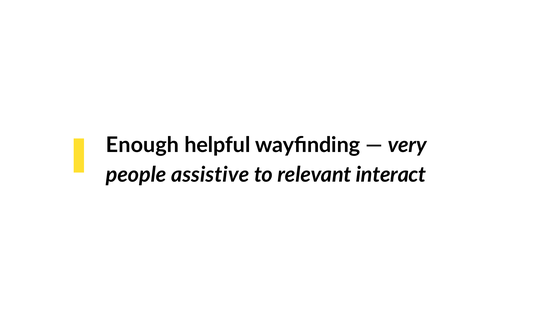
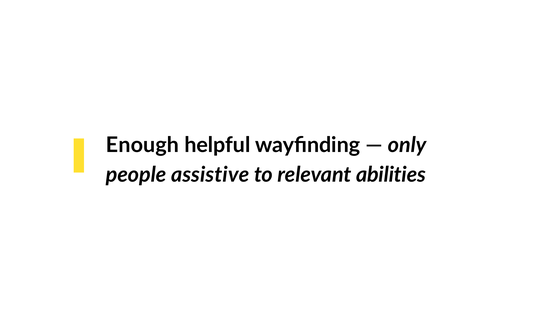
very: very -> only
interact: interact -> abilities
